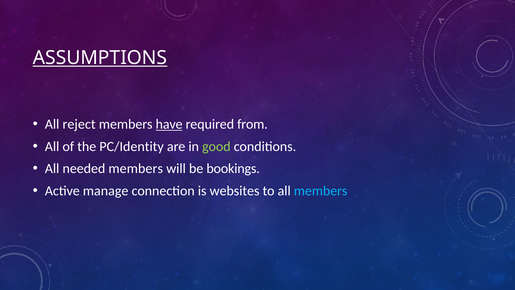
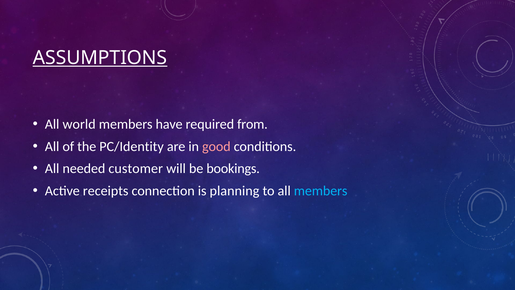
reject: reject -> world
have underline: present -> none
good colour: light green -> pink
needed members: members -> customer
manage: manage -> receipts
websites: websites -> planning
